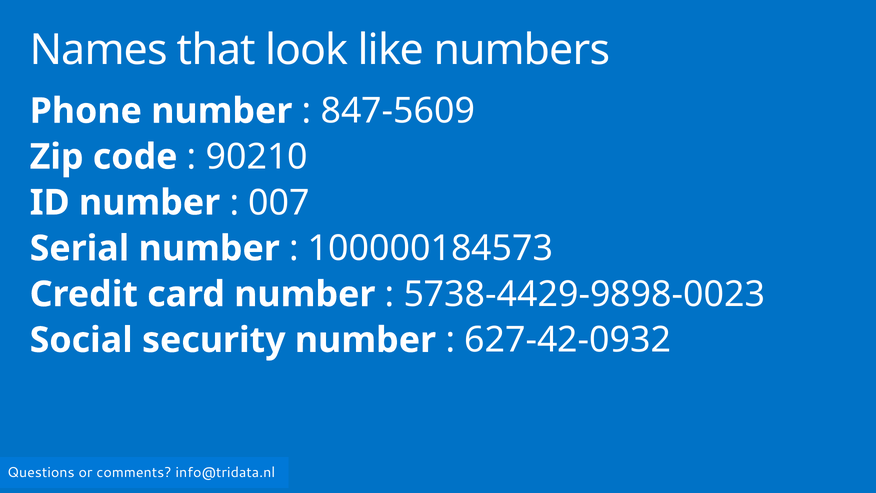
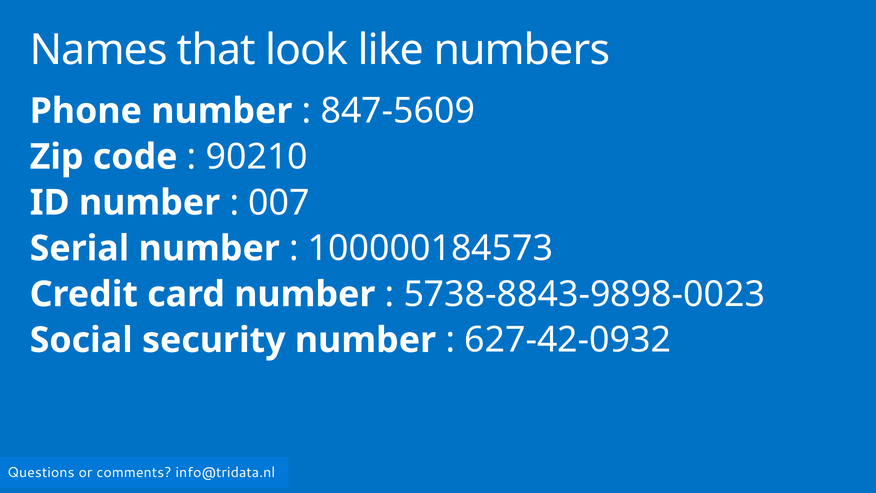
5738-4429-9898-0023: 5738-4429-9898-0023 -> 5738-8843-9898-0023
